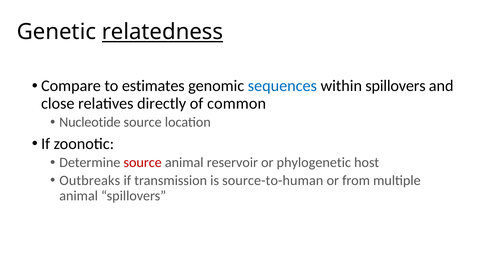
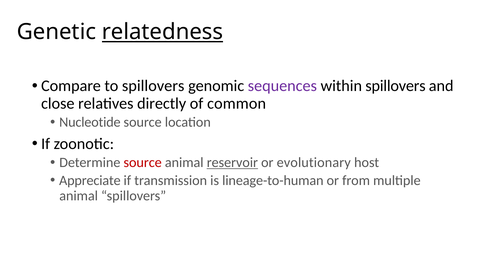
to estimates: estimates -> spillovers
sequences colour: blue -> purple
reservoir underline: none -> present
phylogenetic: phylogenetic -> evolutionary
Outbreaks: Outbreaks -> Appreciate
source-to-human: source-to-human -> lineage-to-human
